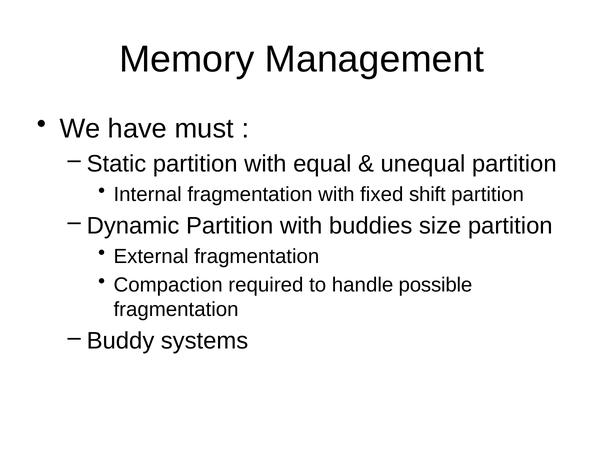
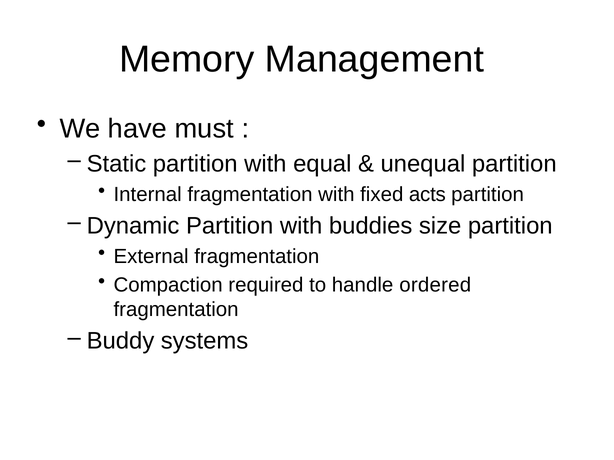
shift: shift -> acts
possible: possible -> ordered
